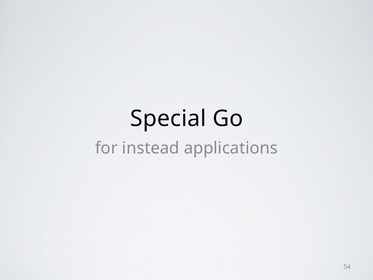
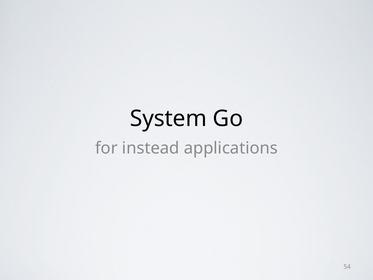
Special: Special -> System
